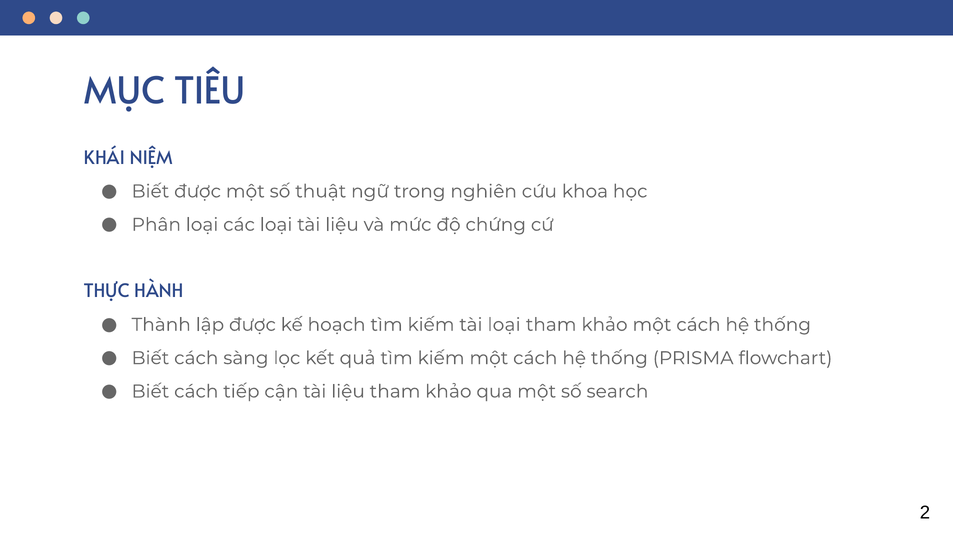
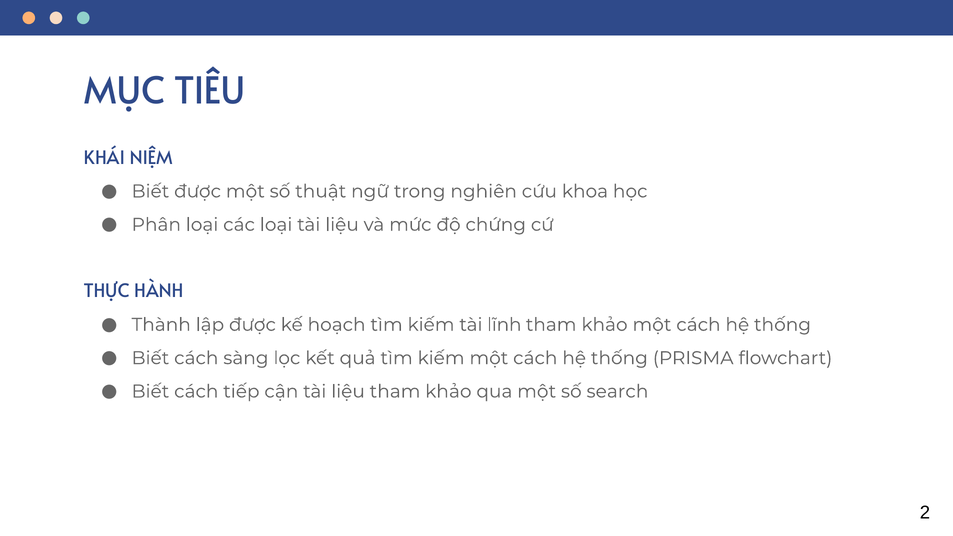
tài loại: loại -> lĩnh
